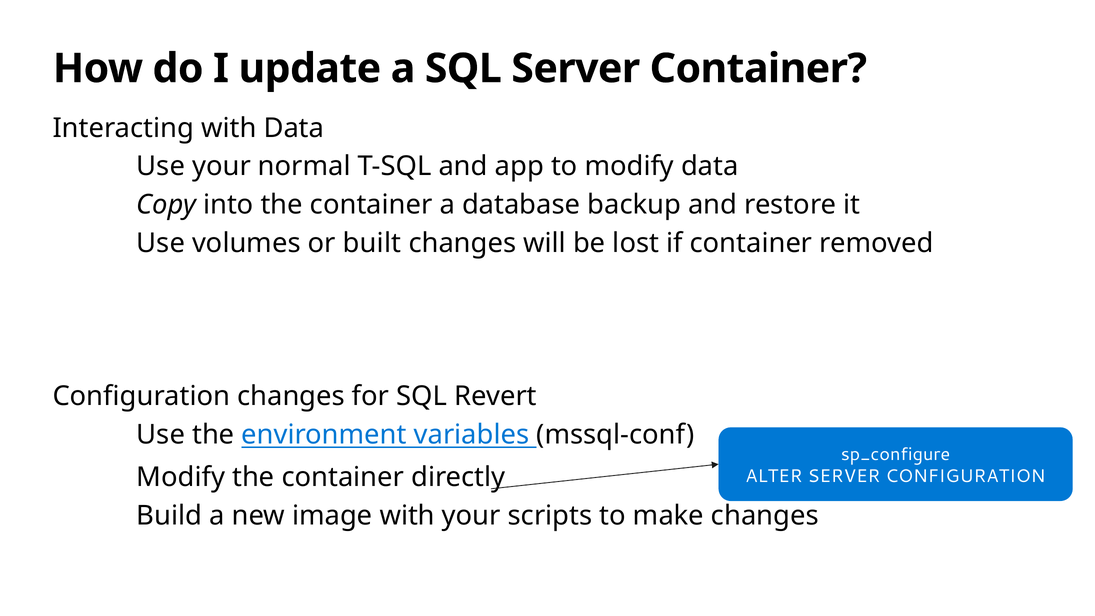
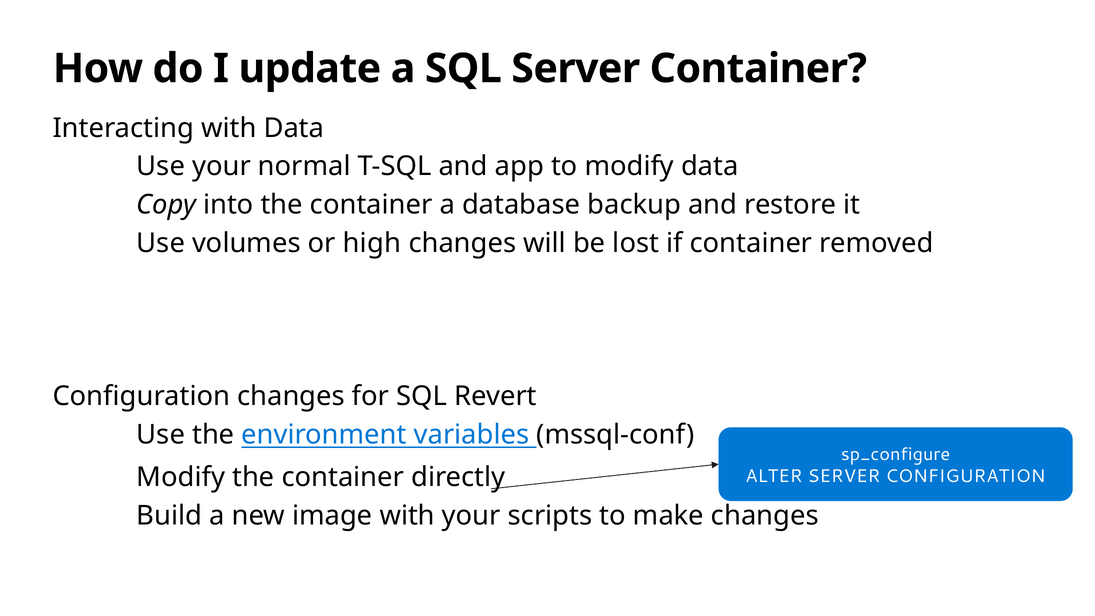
built: built -> high
